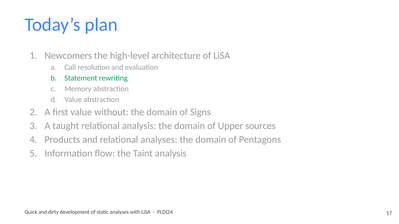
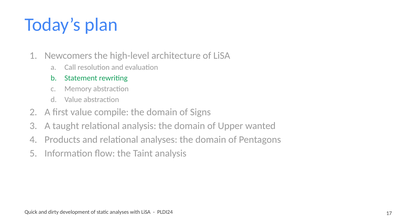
without: without -> compile
sources: sources -> wanted
